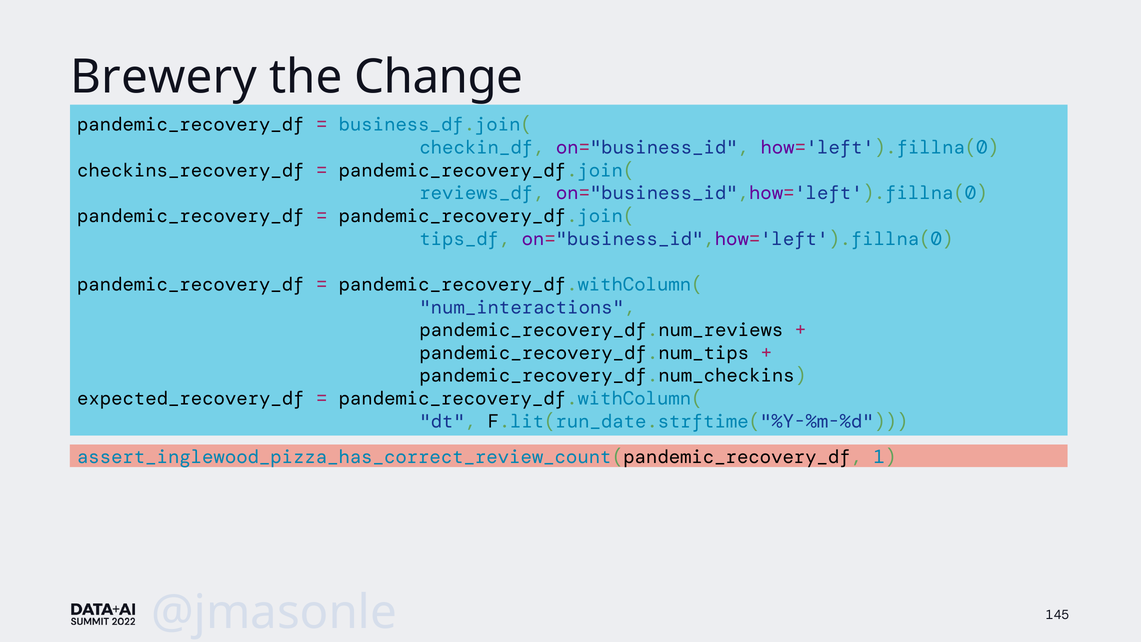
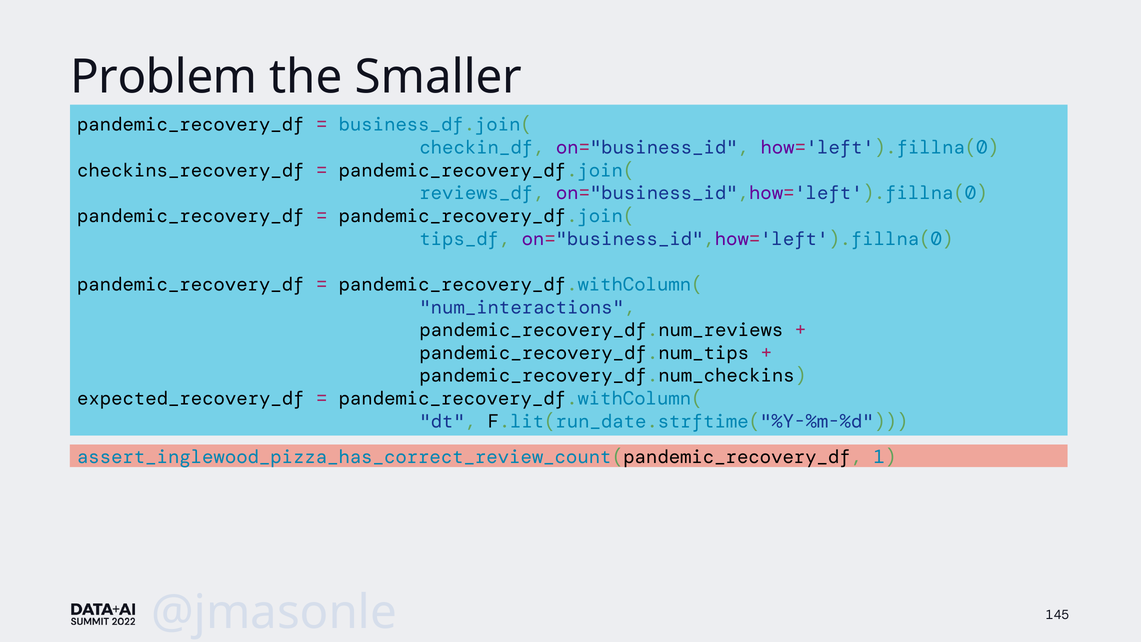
Brewery: Brewery -> Problem
Change: Change -> Smaller
